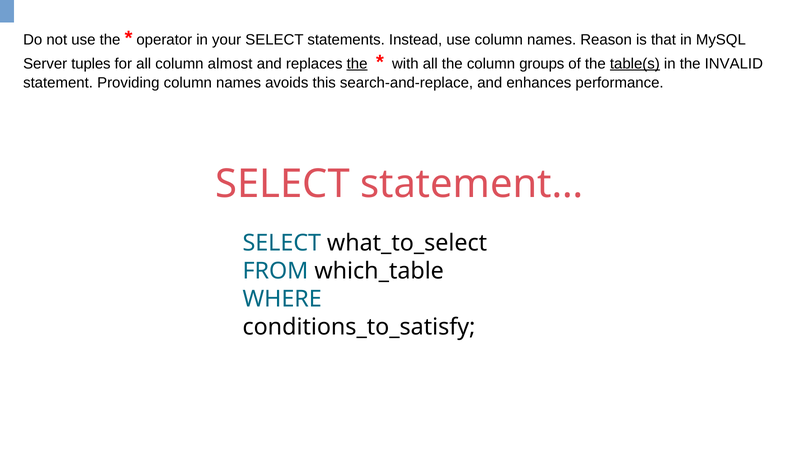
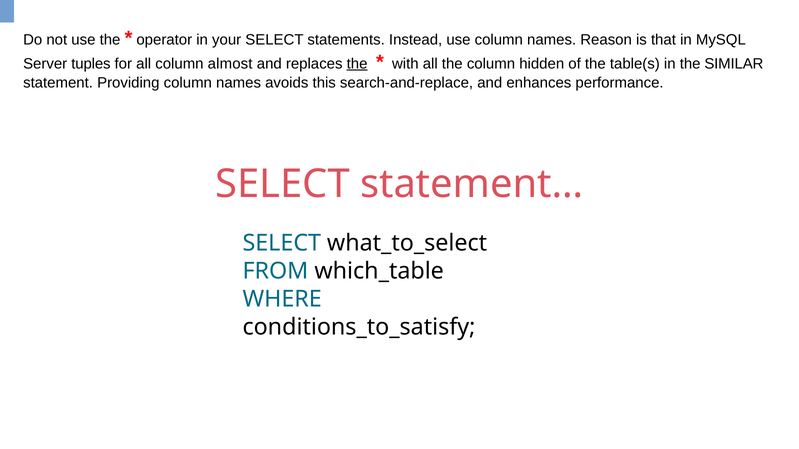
groups: groups -> hidden
table(s underline: present -> none
INVALID: INVALID -> SIMILAR
